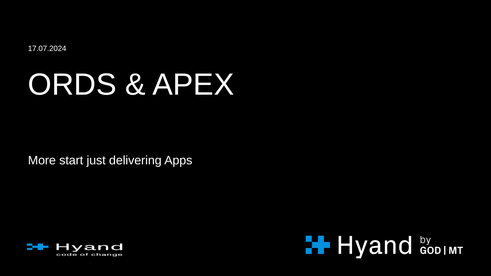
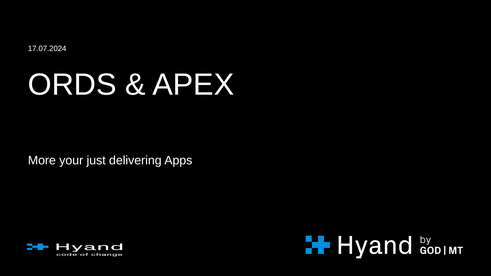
start: start -> your
